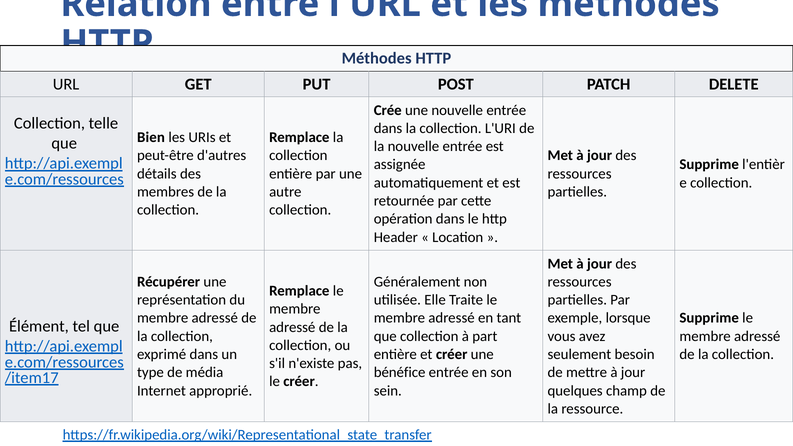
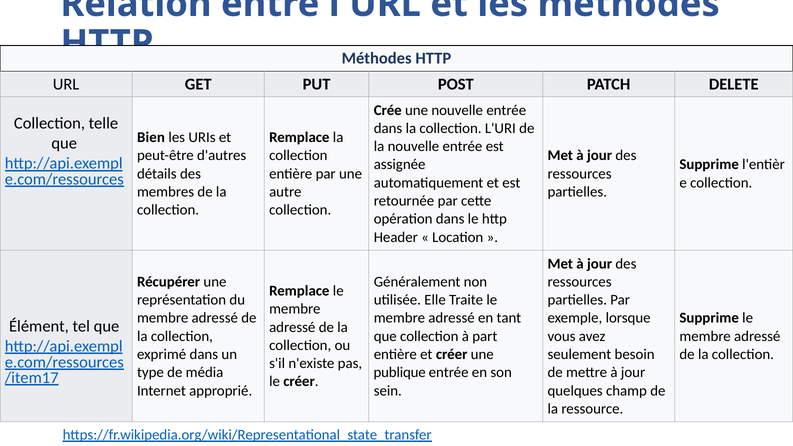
bénéfice: bénéfice -> publique
